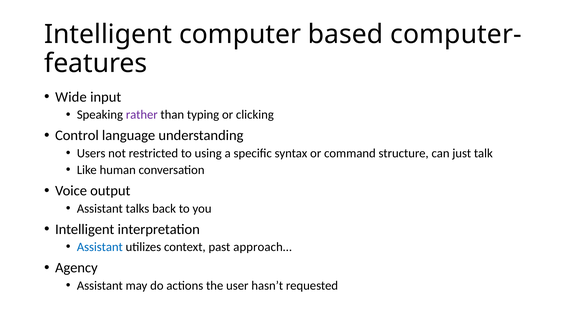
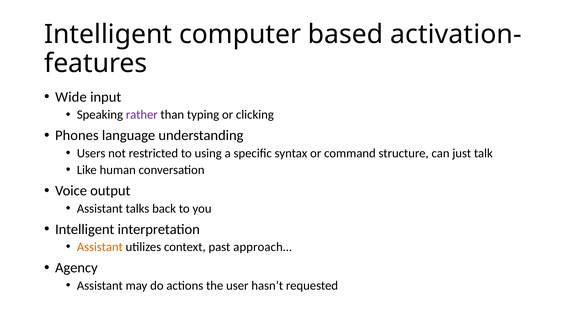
computer-: computer- -> activation-
Control: Control -> Phones
Assistant at (100, 246) colour: blue -> orange
